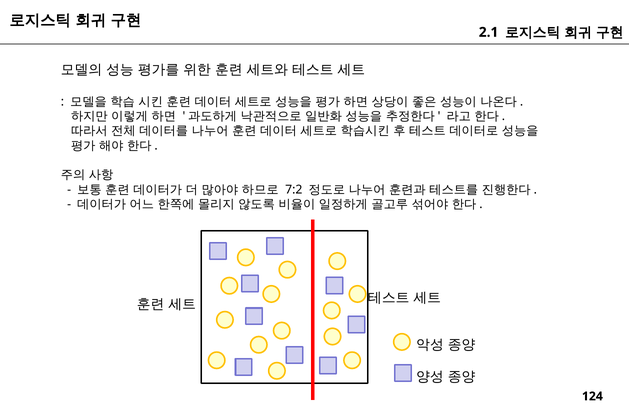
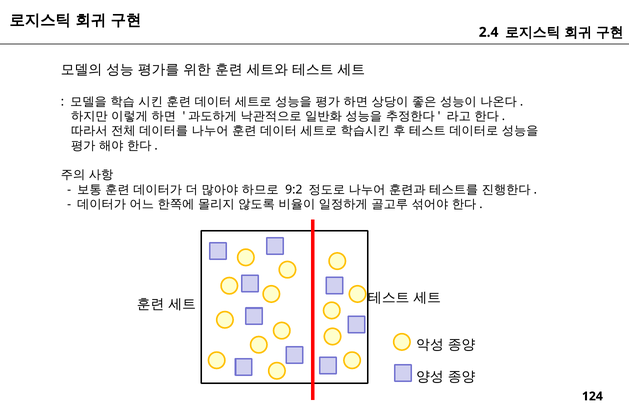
2.1: 2.1 -> 2.4
7:2: 7:2 -> 9:2
